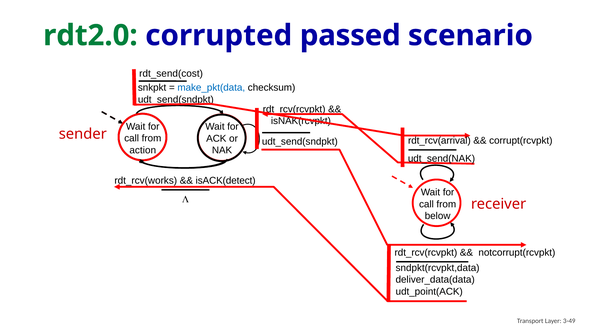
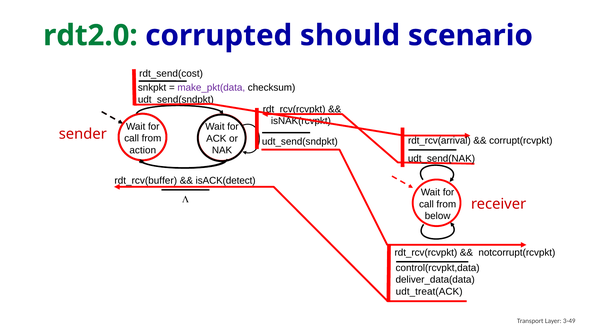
passed: passed -> should
make_pkt(data colour: blue -> purple
rdt_rcv(works: rdt_rcv(works -> rdt_rcv(buffer
sndpkt(rcvpkt,data: sndpkt(rcvpkt,data -> control(rcvpkt,data
udt_point(ACK: udt_point(ACK -> udt_treat(ACK
